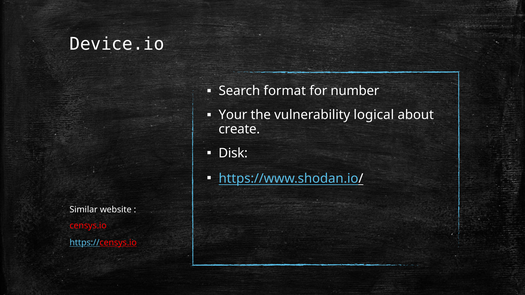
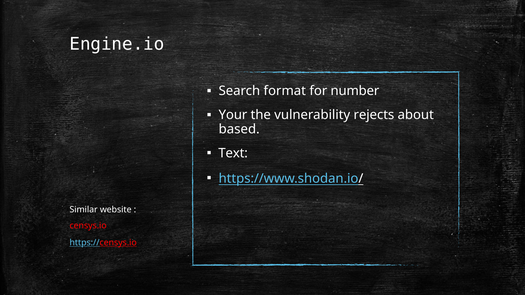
Device.io: Device.io -> Engine.io
logical: logical -> rejects
create: create -> based
Disk: Disk -> Text
